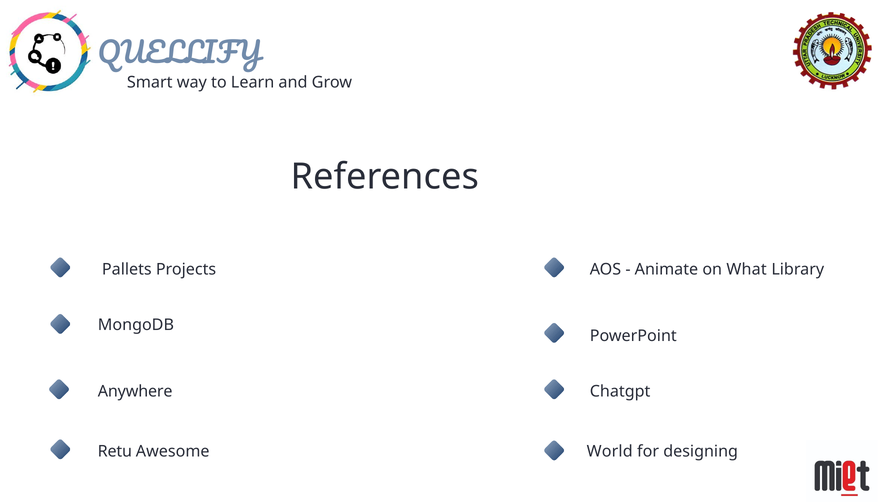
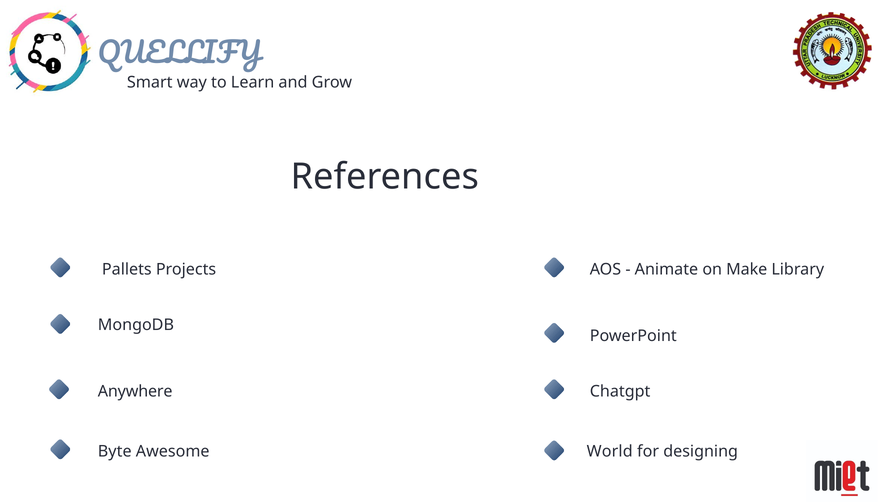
What: What -> Make
Retu: Retu -> Byte
